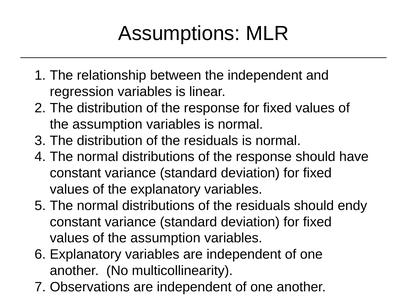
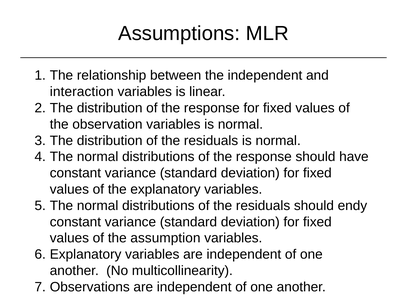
regression: regression -> interaction
assumption at (107, 124): assumption -> observation
